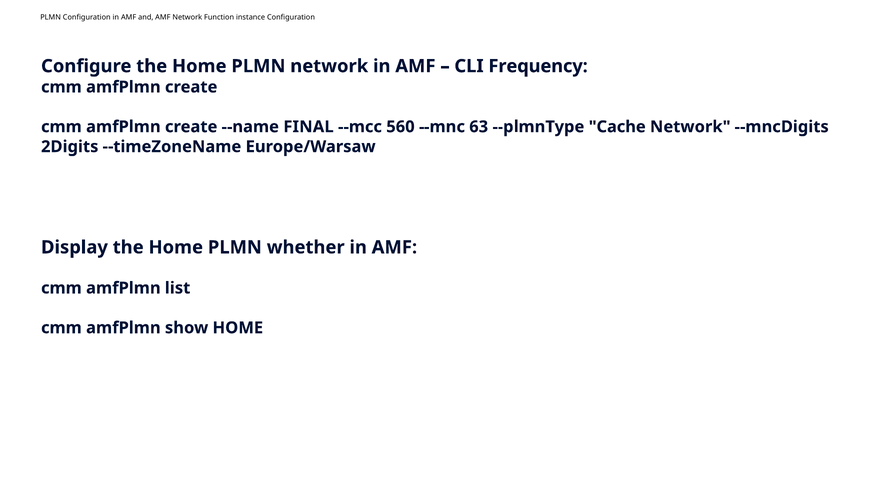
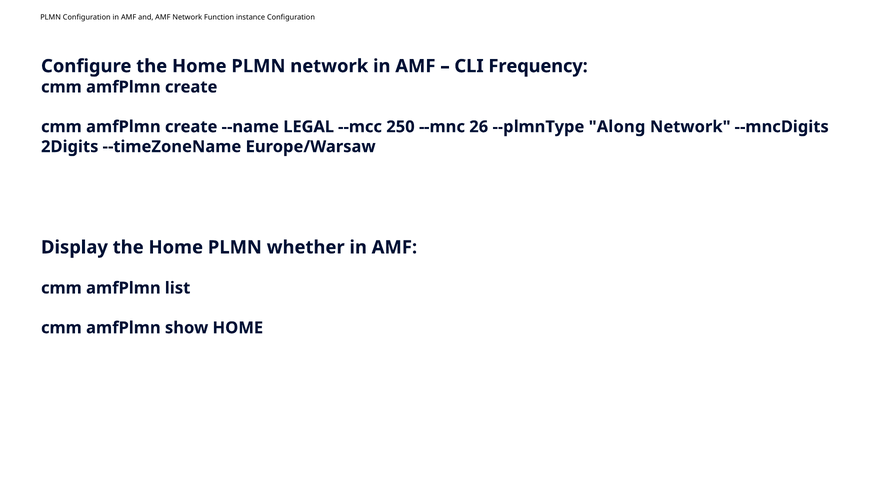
FINAL: FINAL -> LEGAL
560: 560 -> 250
63: 63 -> 26
Cache: Cache -> Along
